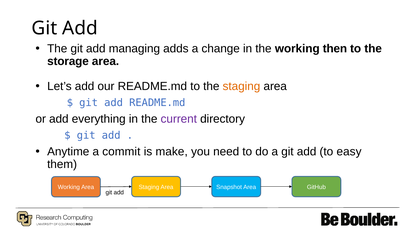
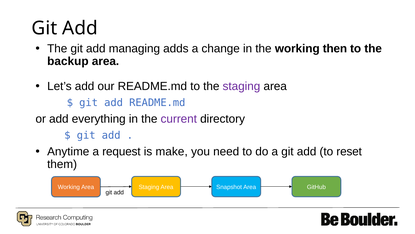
storage: storage -> backup
staging at (241, 86) colour: orange -> purple
commit: commit -> request
easy: easy -> reset
